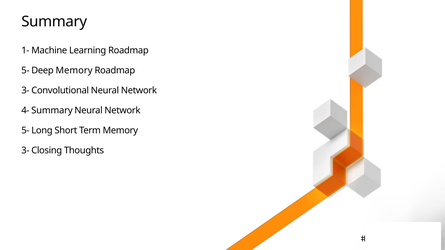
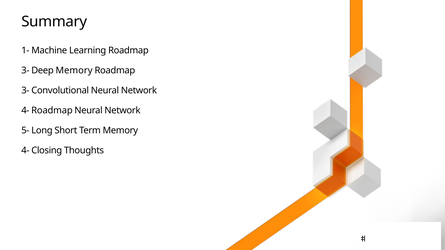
5- at (25, 71): 5- -> 3-
4- Summary: Summary -> Roadmap
3- at (25, 151): 3- -> 4-
